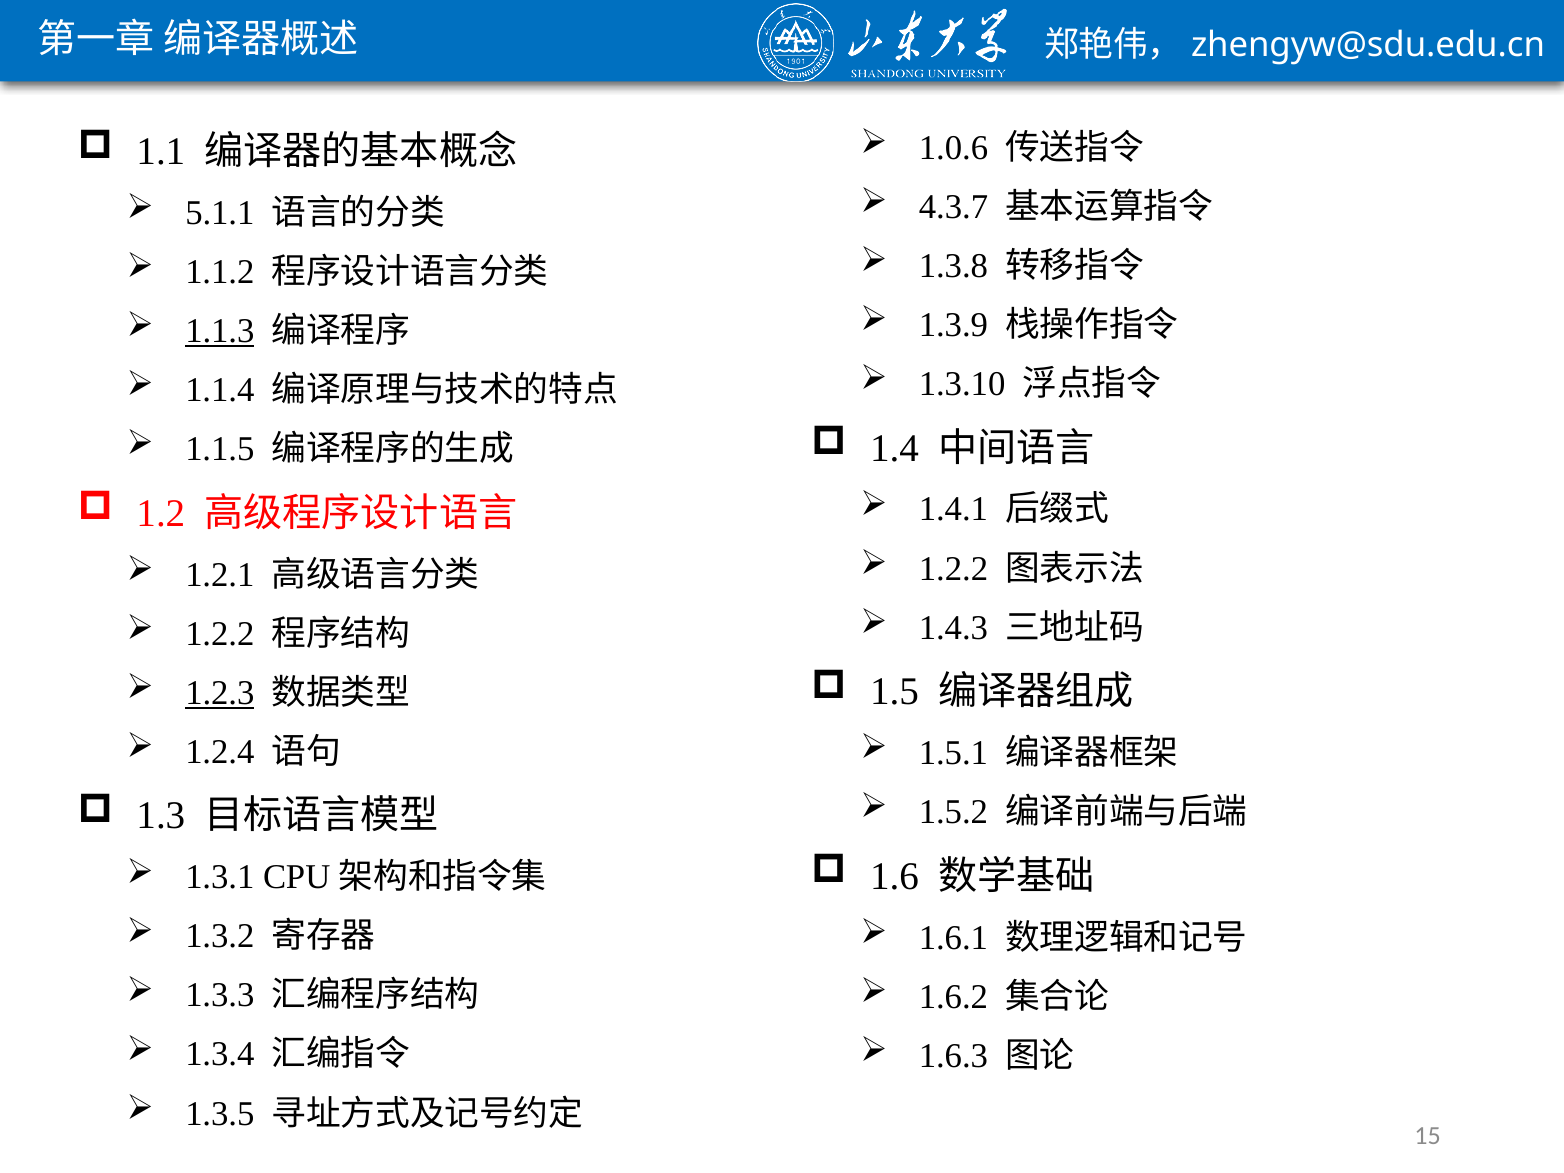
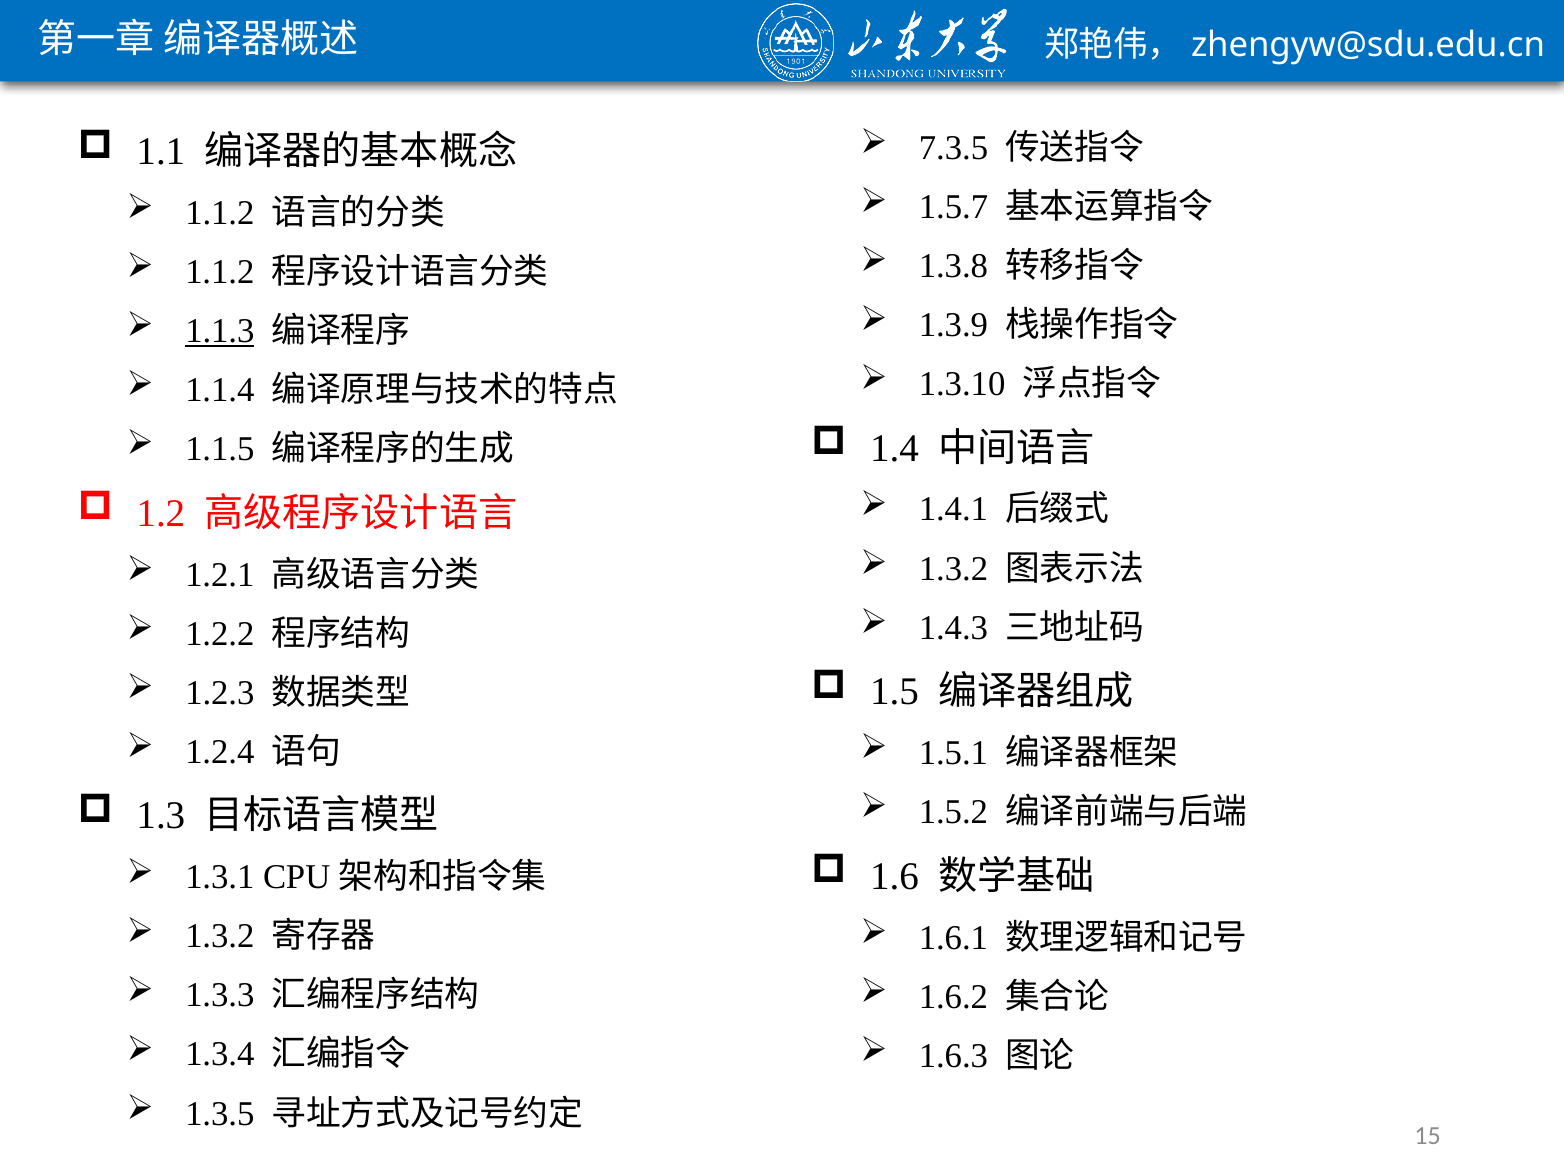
1.0.6: 1.0.6 -> 7.3.5
4.3.7: 4.3.7 -> 1.5.7
5.1.1 at (220, 213): 5.1.1 -> 1.1.2
1.2.2 at (954, 569): 1.2.2 -> 1.3.2
1.2.3 underline: present -> none
